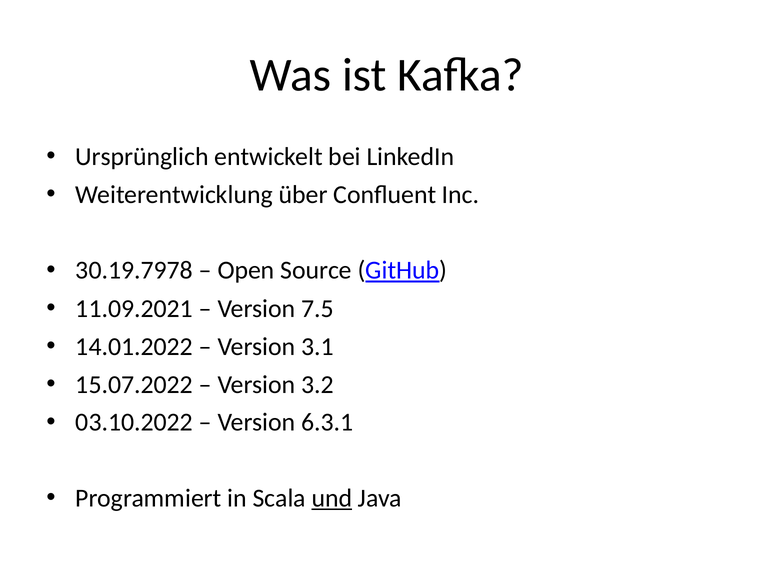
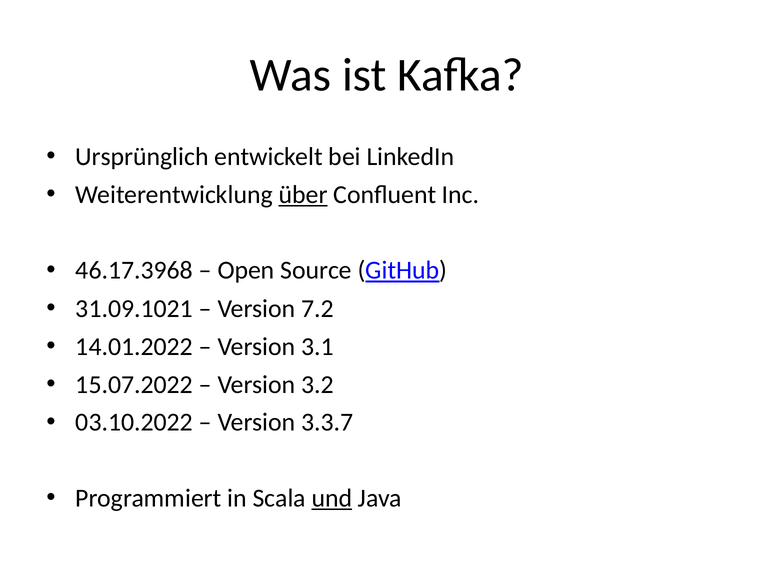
über underline: none -> present
30.19.7978: 30.19.7978 -> 46.17.3968
11.09.2021: 11.09.2021 -> 31.09.1021
7.5: 7.5 -> 7.2
6.3.1: 6.3.1 -> 3.3.7
